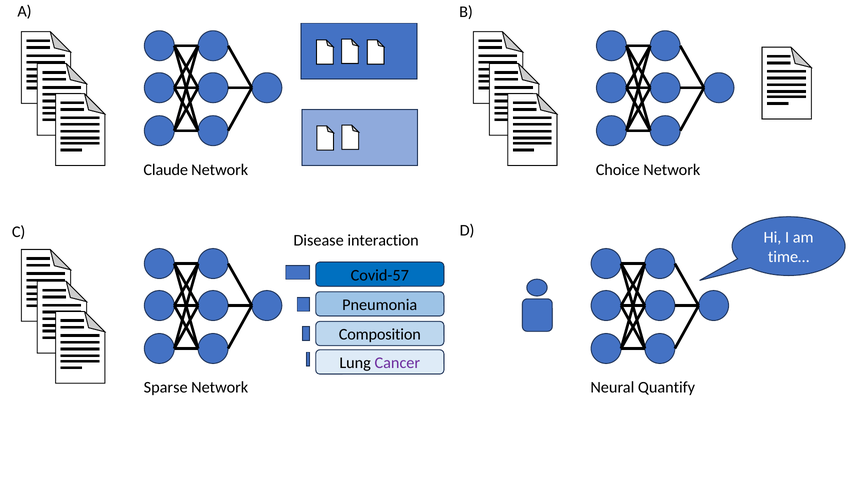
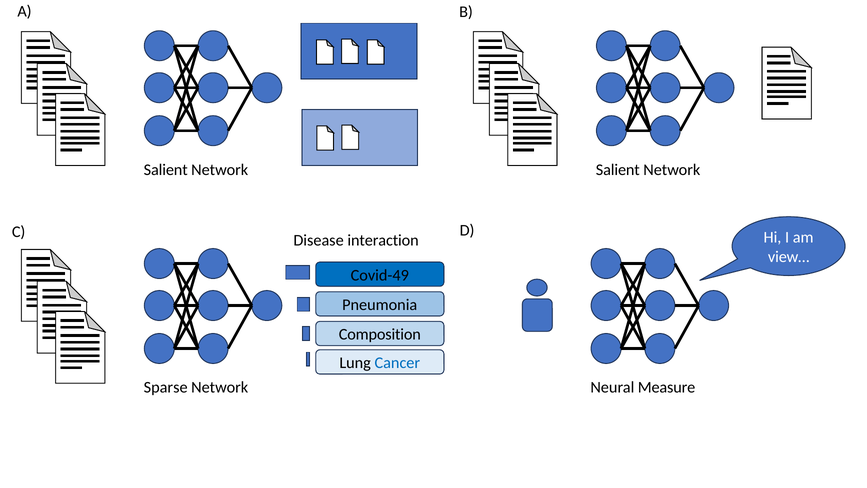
Claude at (166, 170): Claude -> Salient
Network Choice: Choice -> Salient
time…: time… -> view…
Covid-57: Covid-57 -> Covid-49
Cancer colour: purple -> blue
Quantify: Quantify -> Measure
